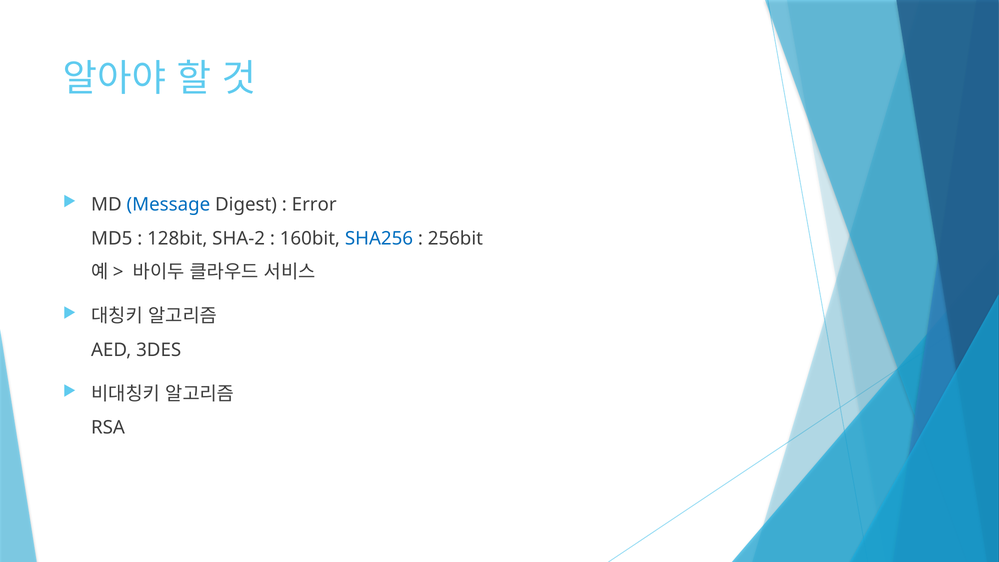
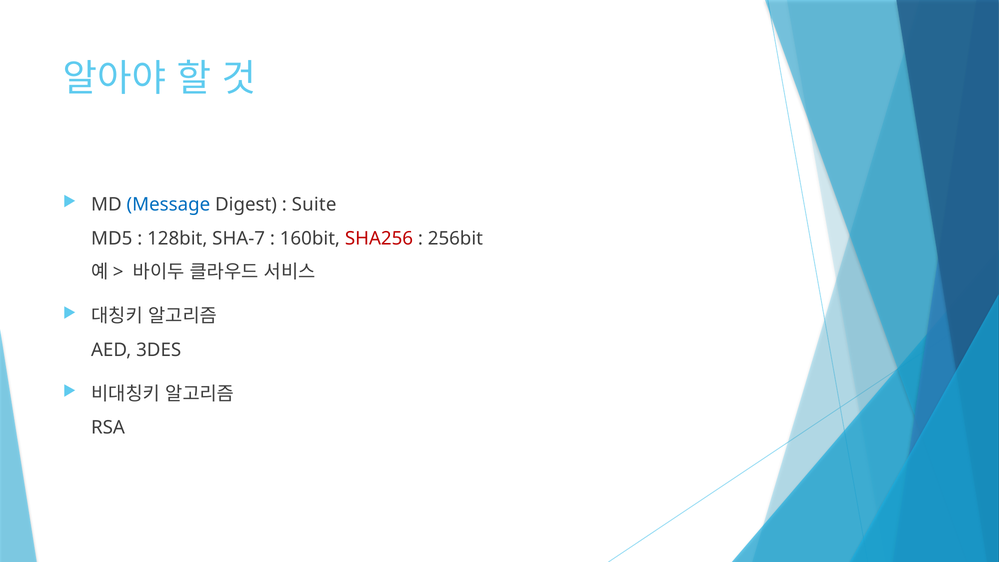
Error: Error -> Suite
SHA-2: SHA-2 -> SHA-7
SHA256 colour: blue -> red
